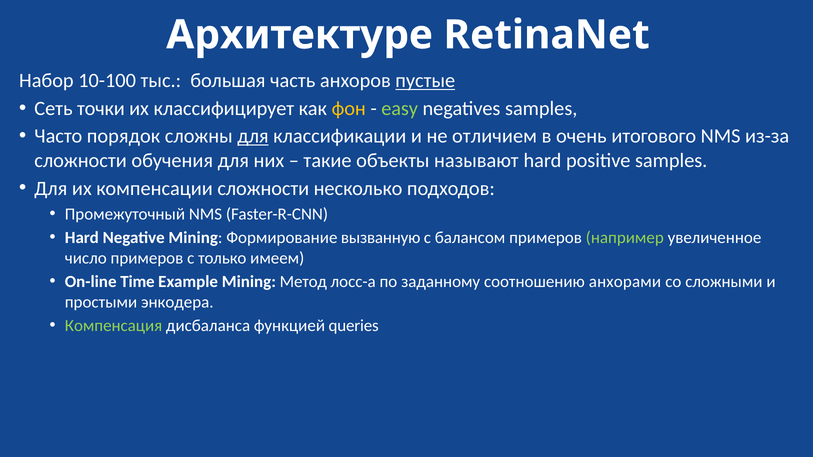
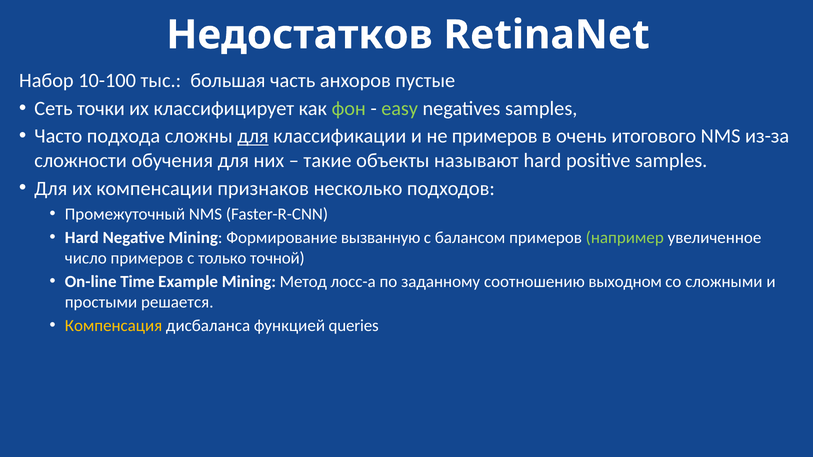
Архитектуре: Архитектуре -> Недостатков
пустые underline: present -> none
фон colour: yellow -> light green
порядок: порядок -> подхода
не отличием: отличием -> примеров
компенсации сложности: сложности -> признаков
имеем: имеем -> точной
анхорами: анхорами -> выходном
энкодера: энкодера -> решается
Компенсация colour: light green -> yellow
